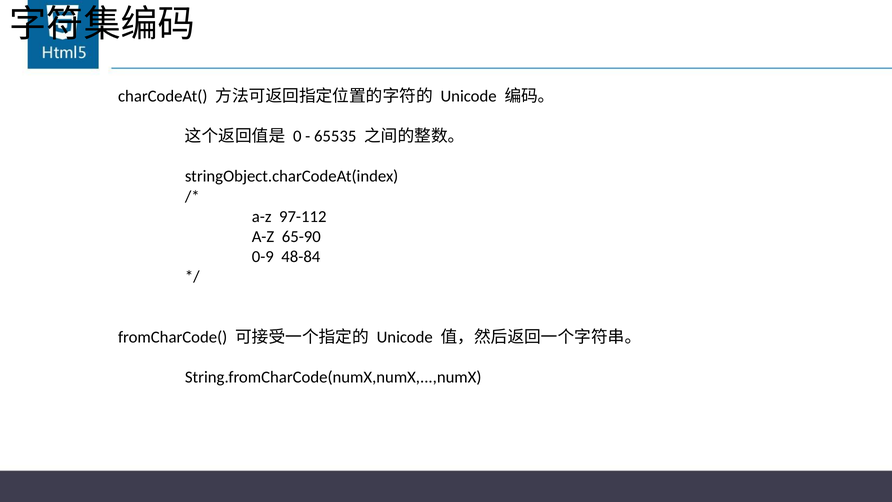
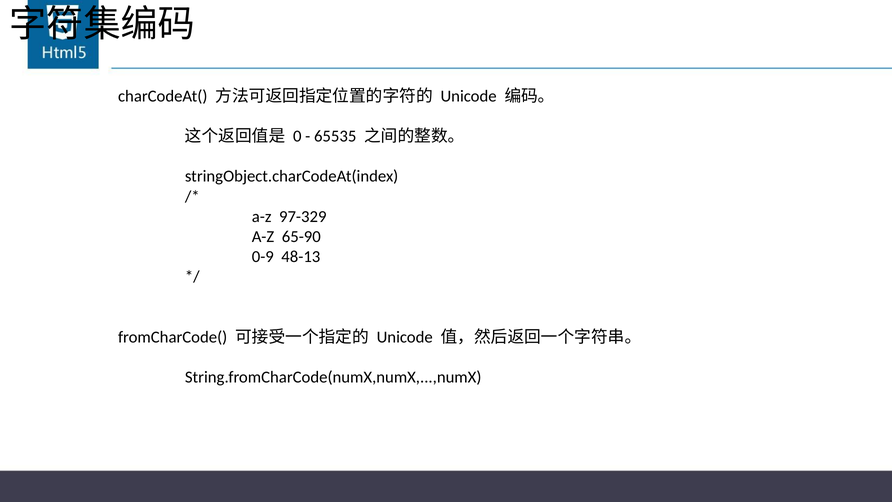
97-112: 97-112 -> 97-329
48-84: 48-84 -> 48-13
